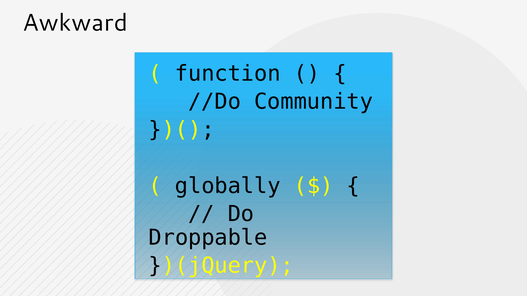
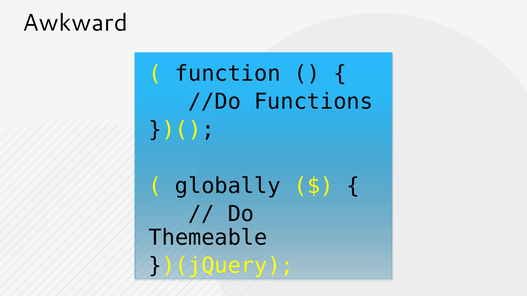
Community: Community -> Functions
Droppable: Droppable -> Themeable
